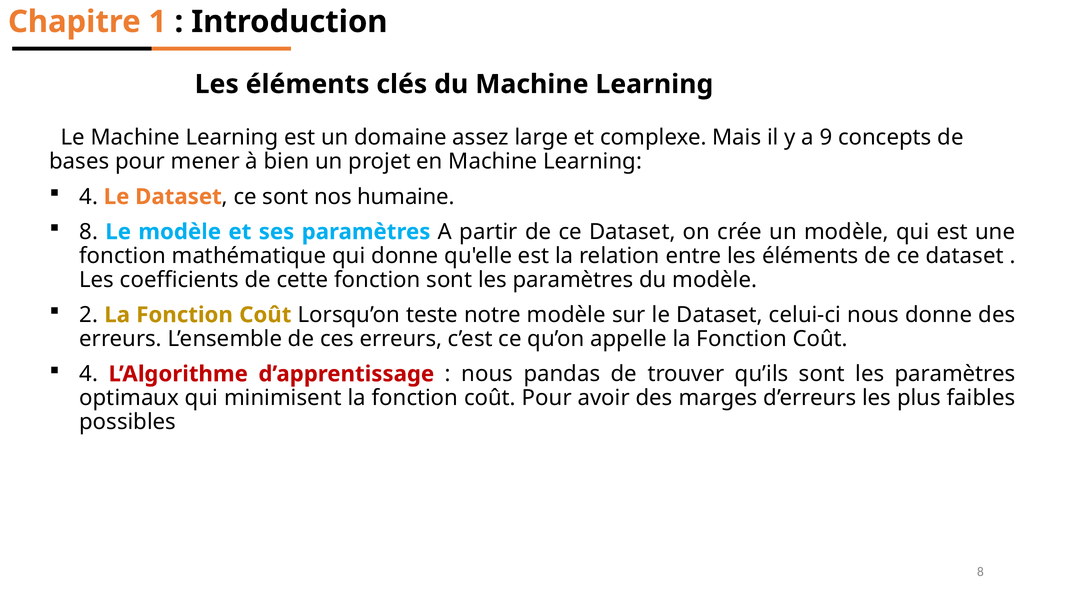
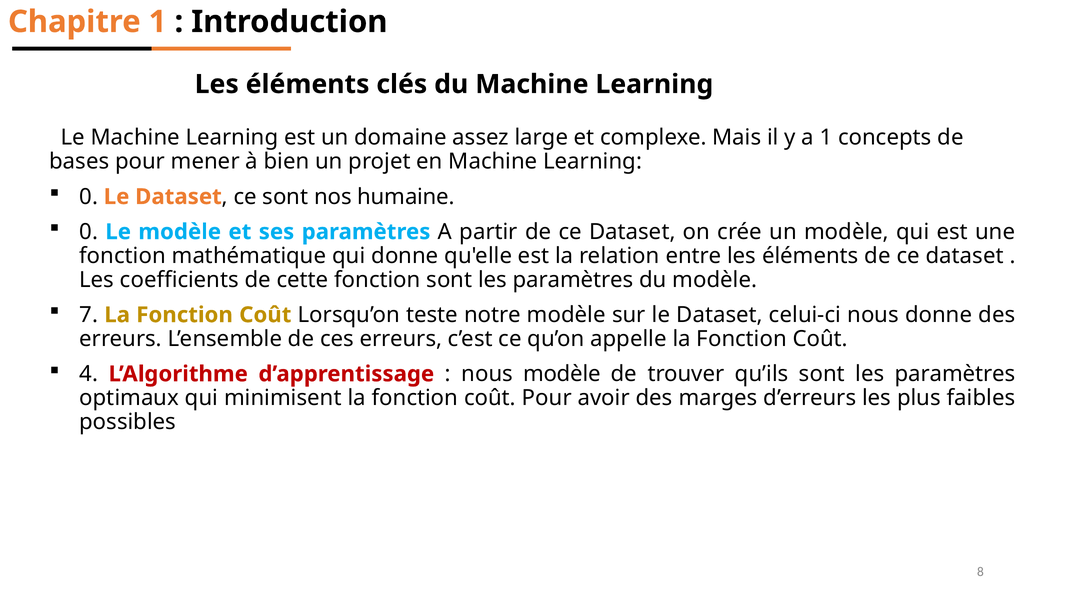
a 9: 9 -> 1
4 at (89, 197): 4 -> 0
8 at (89, 232): 8 -> 0
2: 2 -> 7
nous pandas: pandas -> modèle
